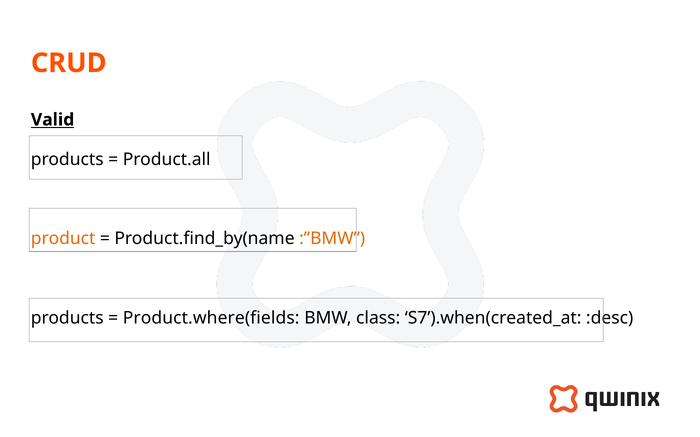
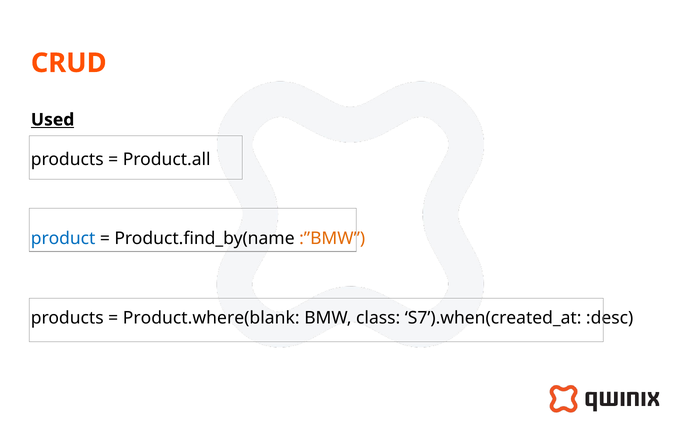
Valid: Valid -> Used
product colour: orange -> blue
Product.where(fields: Product.where(fields -> Product.where(blank
